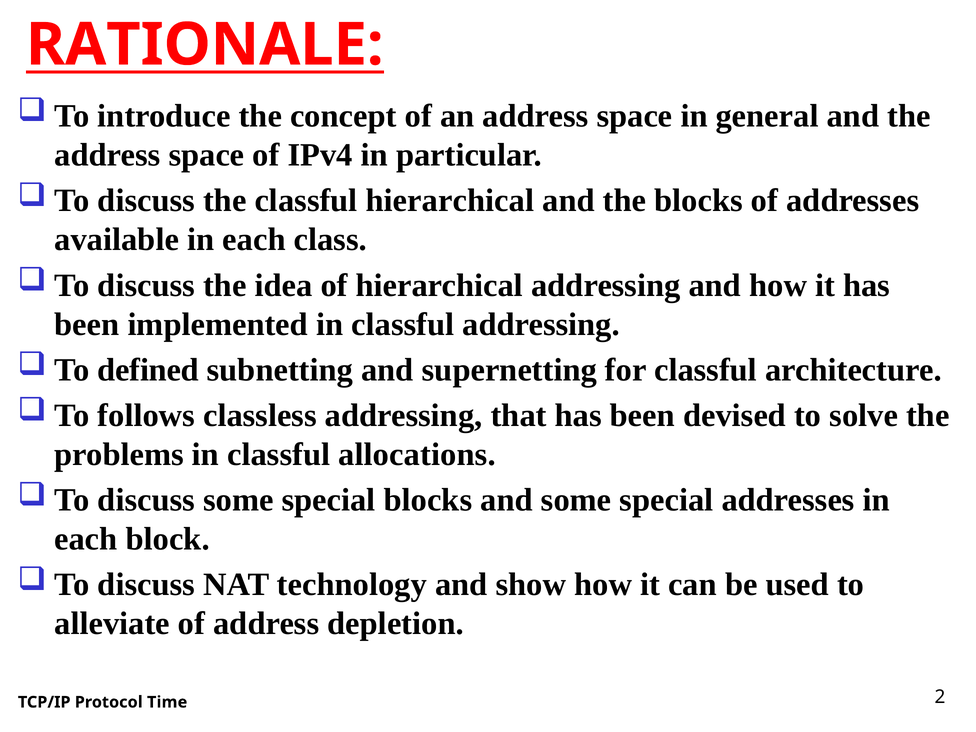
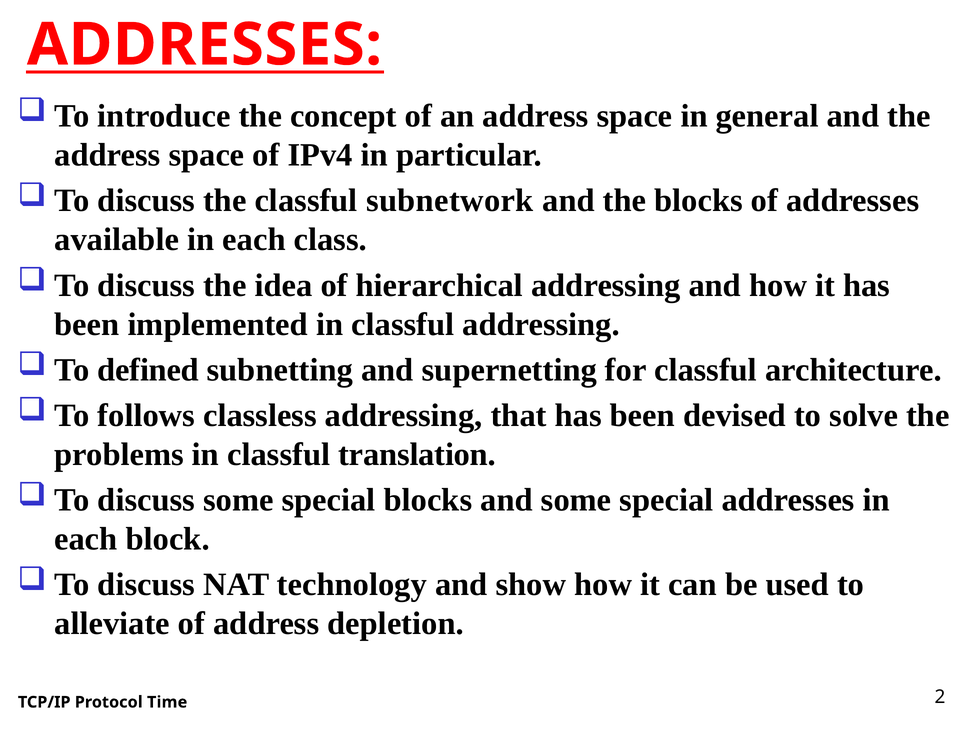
RATIONALE at (205, 45): RATIONALE -> ADDRESSES
classful hierarchical: hierarchical -> subnetwork
allocations: allocations -> translation
